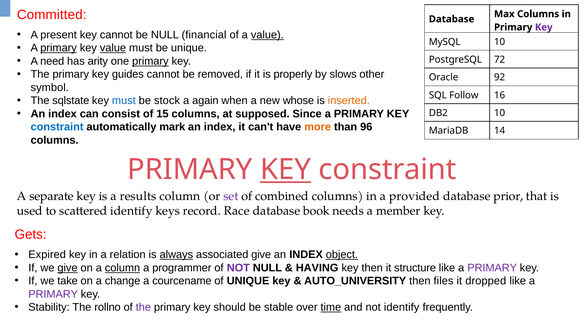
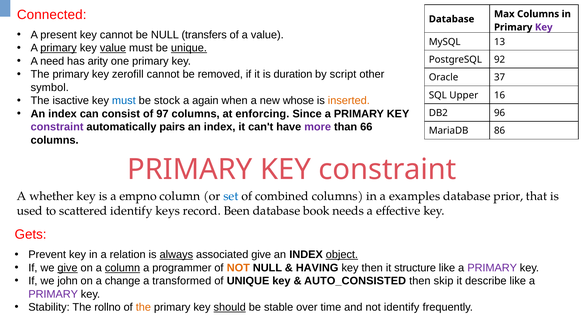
Committed: Committed -> Connected
financial: financial -> transfers
value at (267, 35) underline: present -> none
MySQL 10: 10 -> 13
unique at (189, 48) underline: none -> present
primary at (150, 61) underline: present -> none
72: 72 -> 92
guides: guides -> zerofill
properly: properly -> duration
slows: slows -> script
92: 92 -> 37
Follow: Follow -> Upper
sqlstate: sqlstate -> isactive
15: 15 -> 97
supposed: supposed -> enforcing
DB2 10: 10 -> 96
constraint at (57, 127) colour: blue -> purple
mark: mark -> pairs
more colour: orange -> purple
96: 96 -> 66
14: 14 -> 86
KEY at (285, 169) underline: present -> none
separate: separate -> whether
results: results -> empno
set colour: purple -> blue
provided: provided -> examples
Race: Race -> Been
member: member -> effective
Expired: Expired -> Prevent
NOT at (238, 267) colour: purple -> orange
take: take -> john
courcename: courcename -> transformed
AUTO_UNIVERSITY: AUTO_UNIVERSITY -> AUTO_CONSISTED
files: files -> skip
dropped: dropped -> describe
the at (143, 307) colour: purple -> orange
should underline: none -> present
time underline: present -> none
